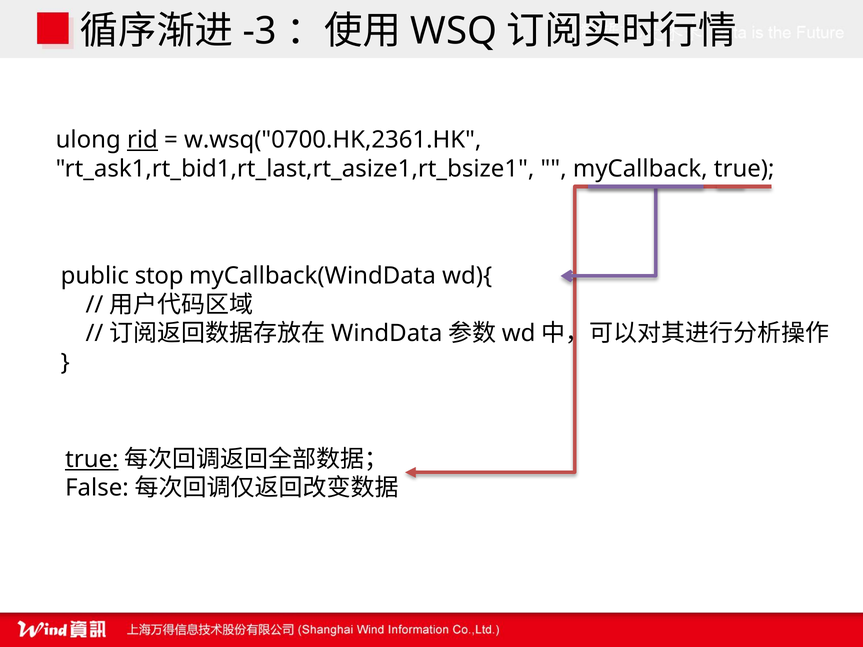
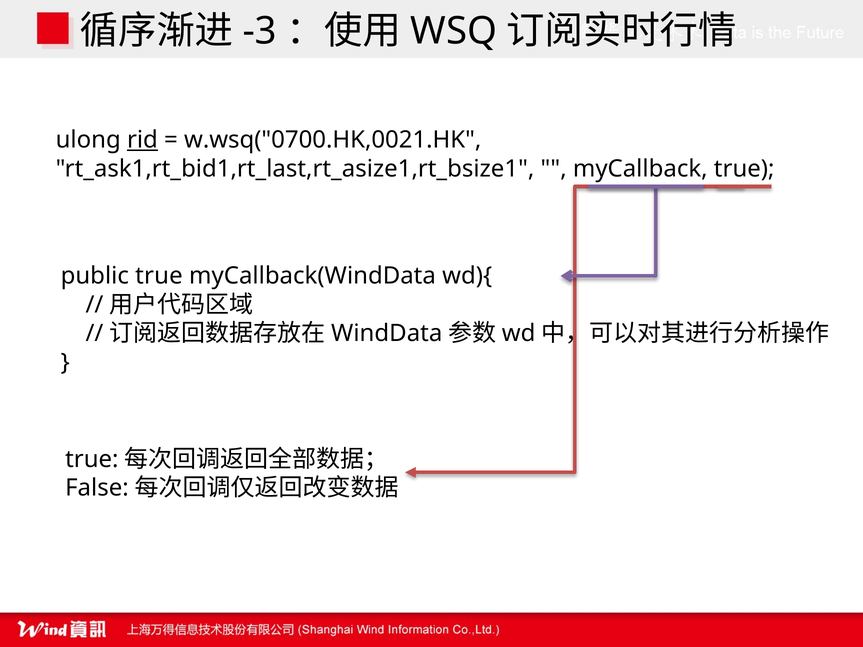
w.wsq("0700.HK,2361.HK: w.wsq("0700.HK,2361.HK -> w.wsq("0700.HK,0021.HK
public stop: stop -> true
true at (92, 459) underline: present -> none
